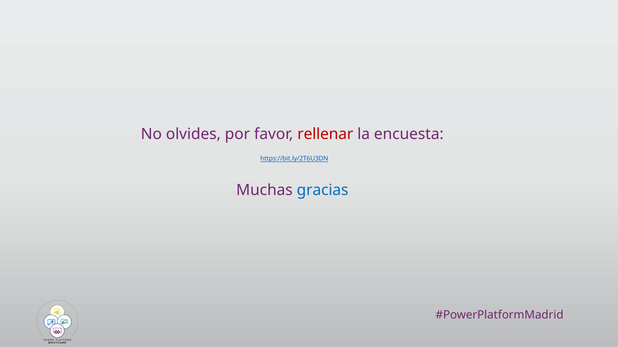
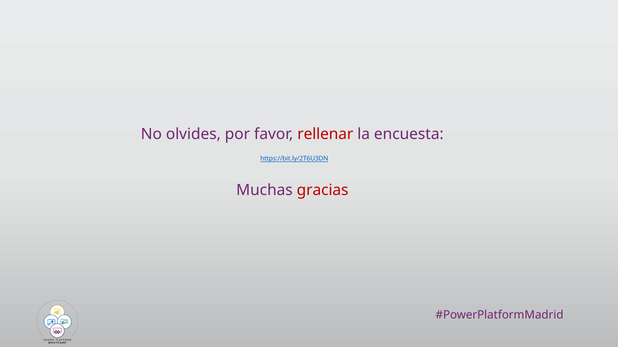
gracias colour: blue -> red
